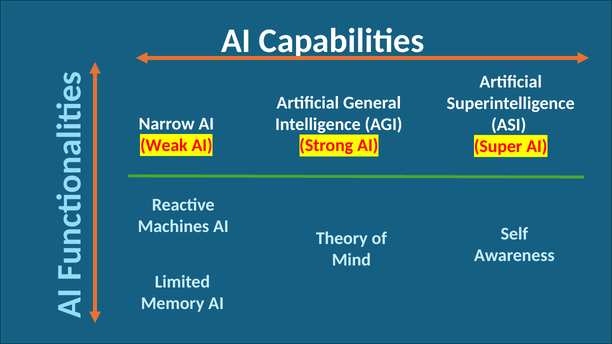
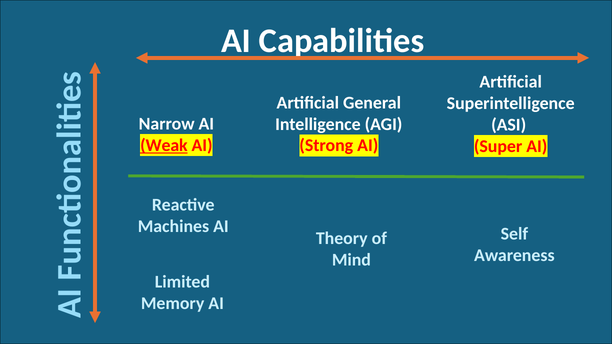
Weak underline: none -> present
